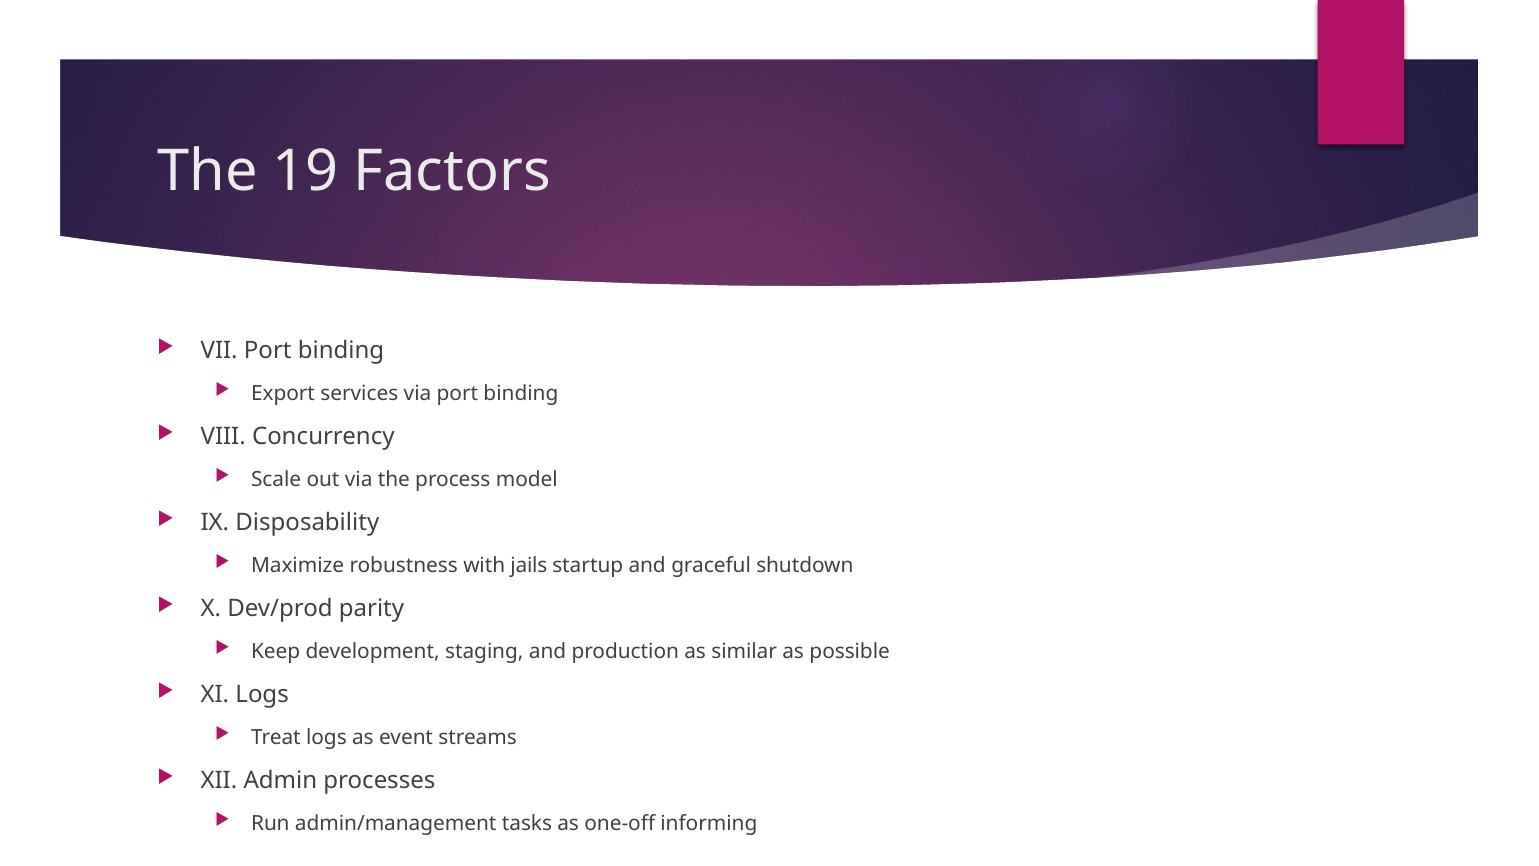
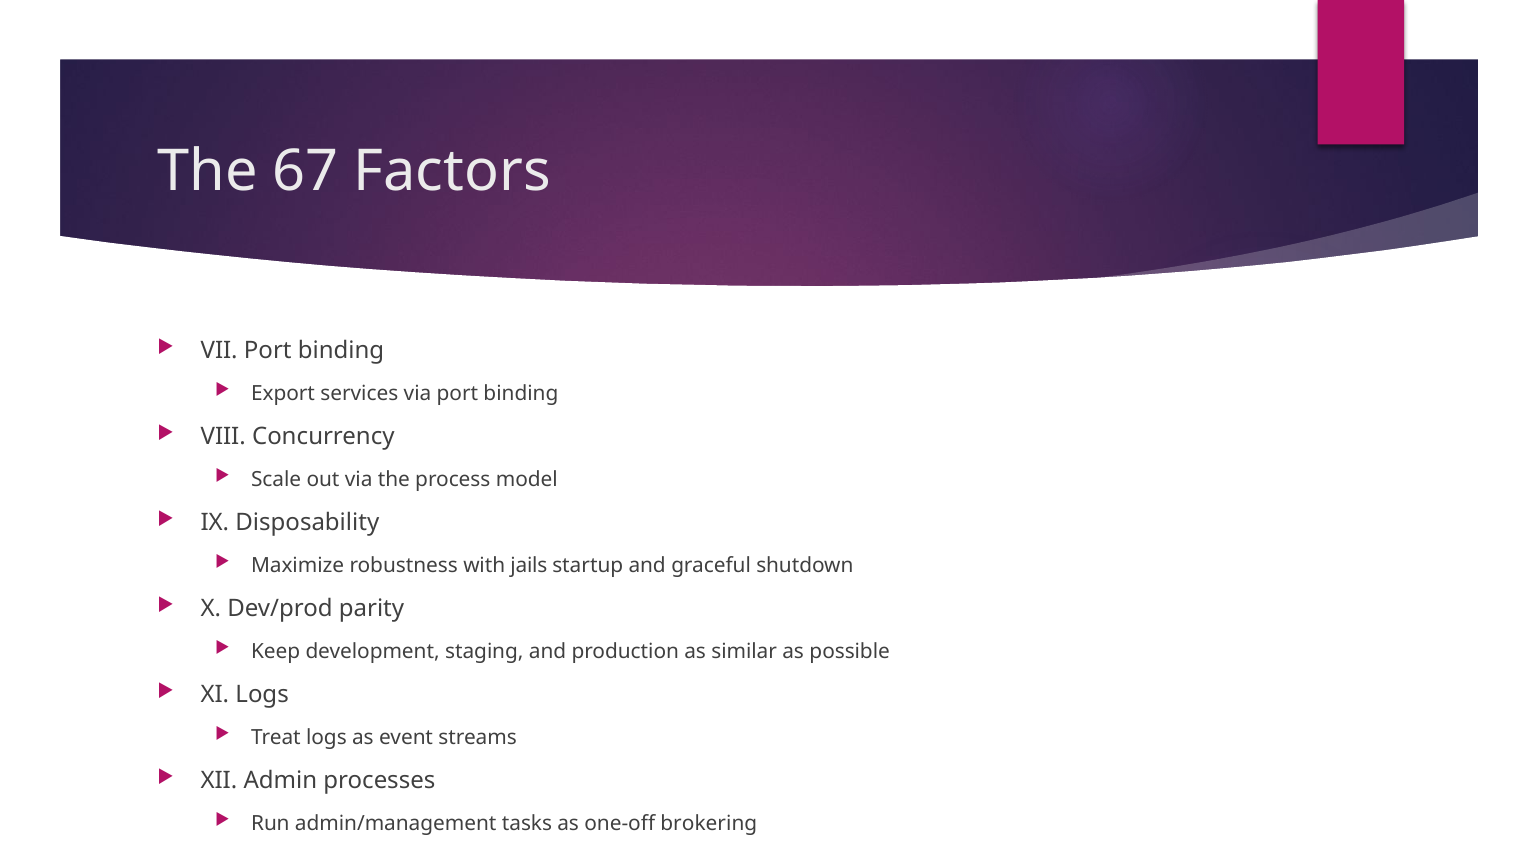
19: 19 -> 67
informing: informing -> brokering
